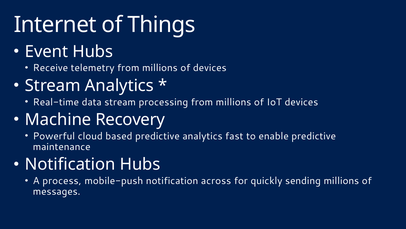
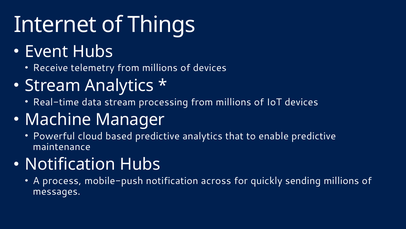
Recovery: Recovery -> Manager
fast: fast -> that
